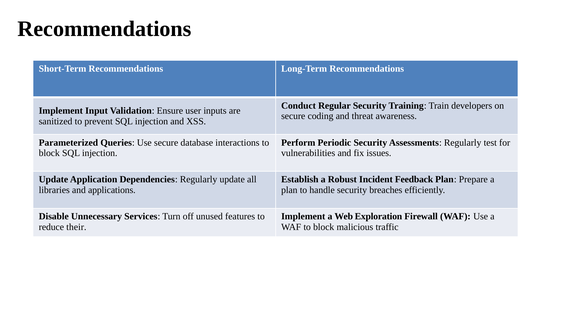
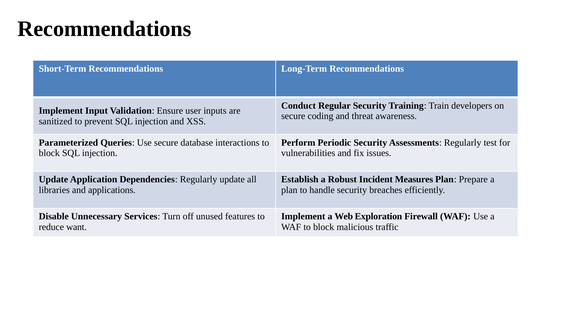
Feedback: Feedback -> Measures
their: their -> want
